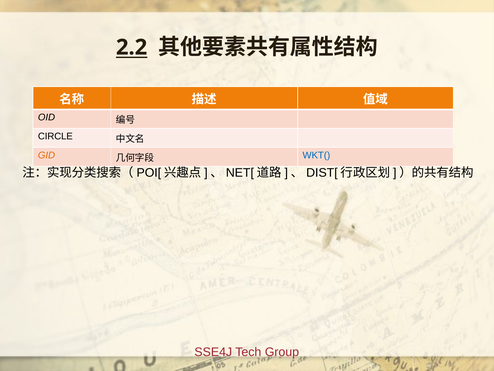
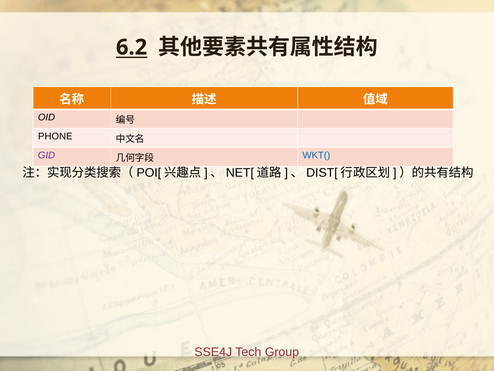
2.2: 2.2 -> 6.2
CIRCLE: CIRCLE -> PHONE
GID colour: orange -> purple
